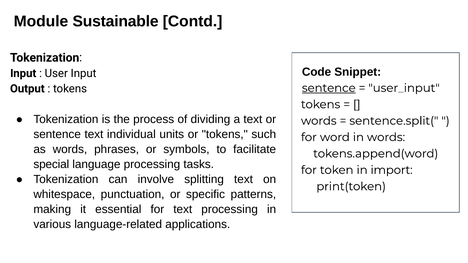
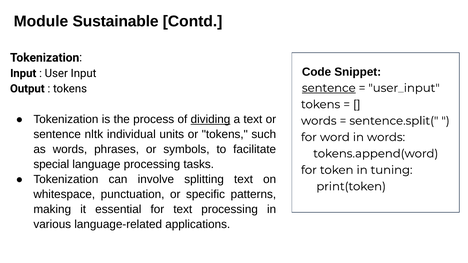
dividing underline: none -> present
sentence text: text -> nltk
import: import -> tuning
